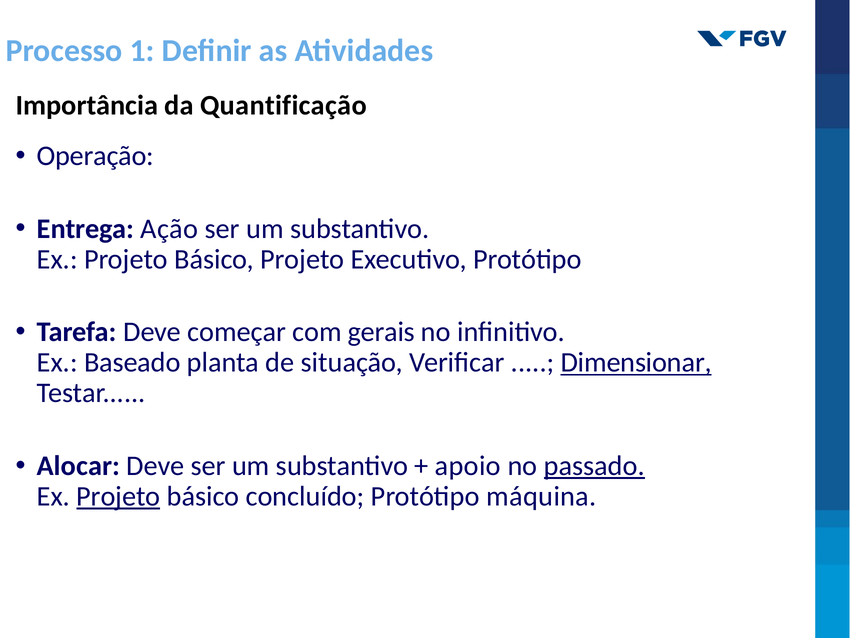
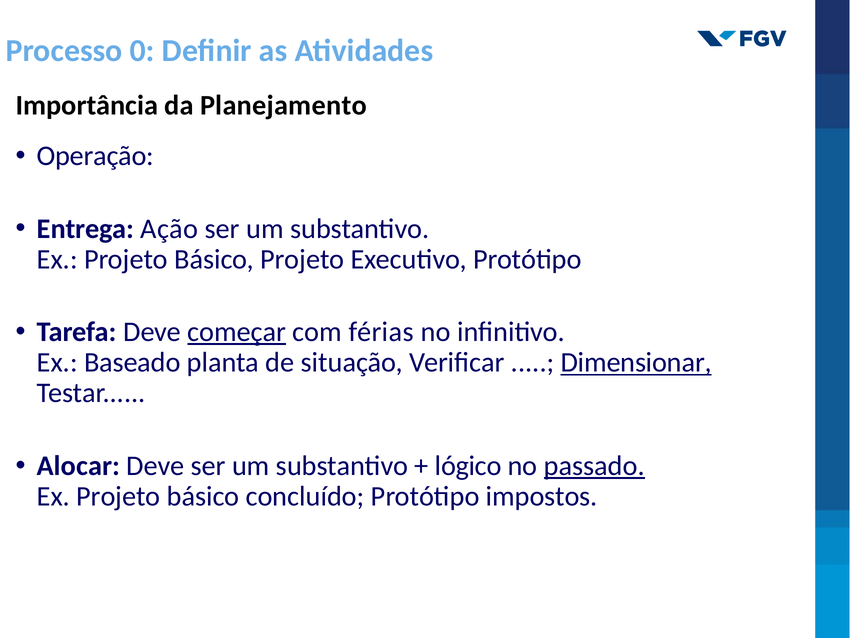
1: 1 -> 0
Quantificação: Quantificação -> Planejamento
começar underline: none -> present
gerais: gerais -> férias
apoio: apoio -> lógico
Projeto at (118, 496) underline: present -> none
máquina: máquina -> impostos
